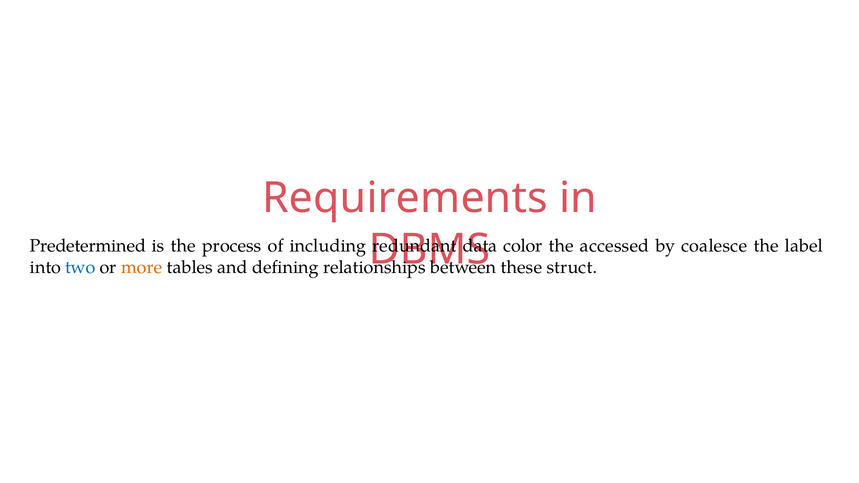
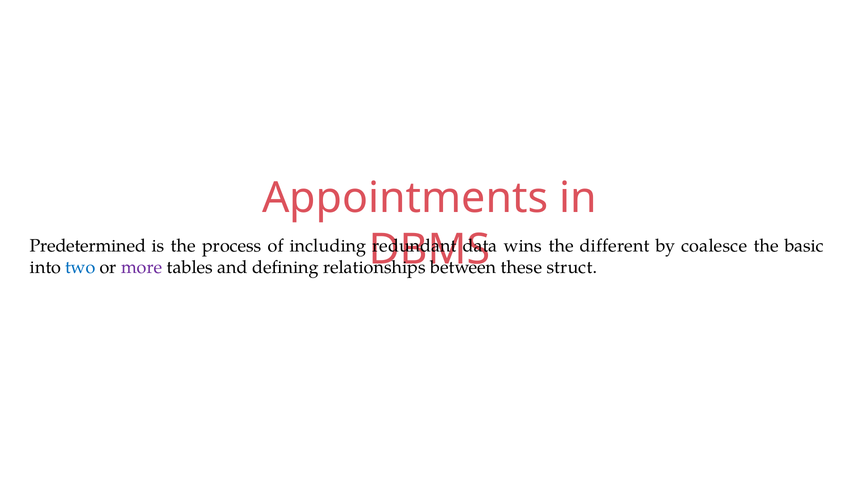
Requirements: Requirements -> Appointments
color: color -> wins
accessed: accessed -> different
label: label -> basic
more colour: orange -> purple
